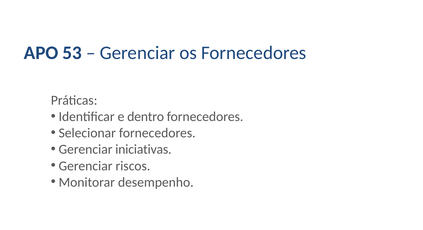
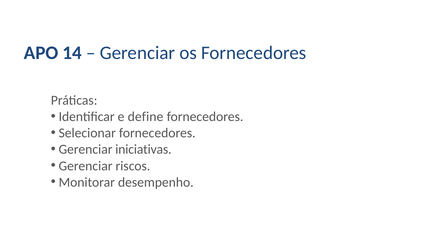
53: 53 -> 14
dentro: dentro -> define
